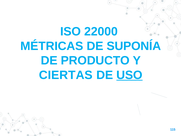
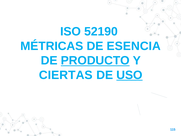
22000: 22000 -> 52190
SUPONÍA: SUPONÍA -> ESENCIA
PRODUCTO underline: none -> present
